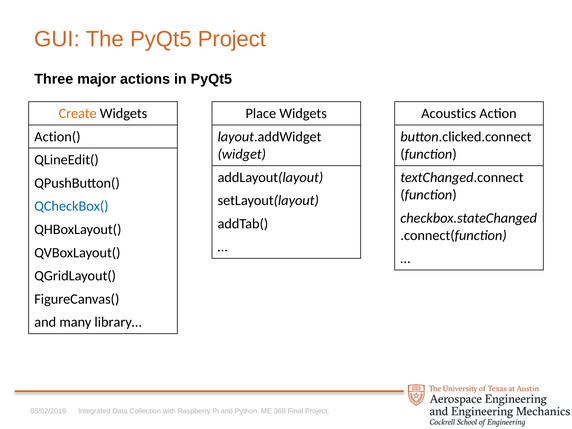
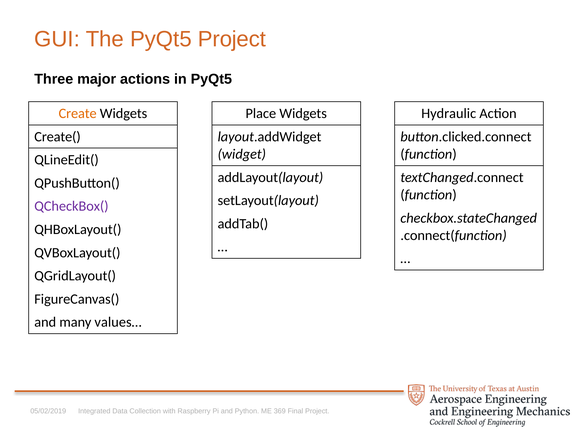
Acoustics: Acoustics -> Hydraulic
Action(: Action( -> Create(
QCheckBox( colour: blue -> purple
library…: library… -> values…
